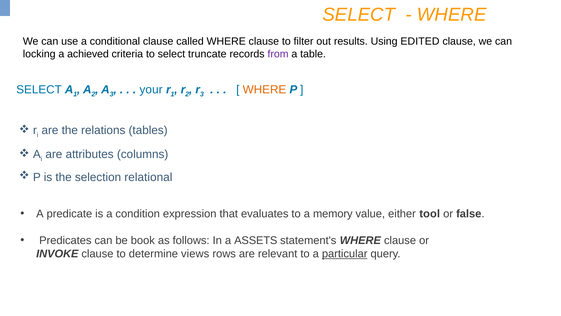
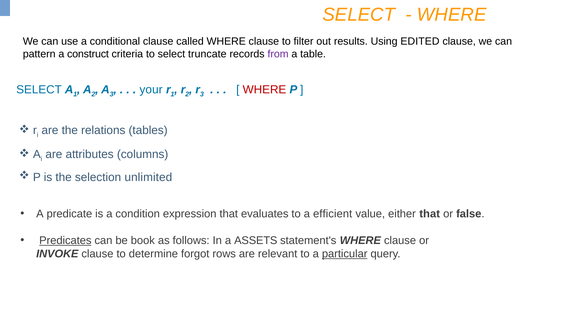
locking: locking -> pattern
achieved: achieved -> construct
WHERE at (264, 89) colour: orange -> red
relational: relational -> unlimited
memory: memory -> efficient
either tool: tool -> that
Predicates underline: none -> present
views: views -> forgot
